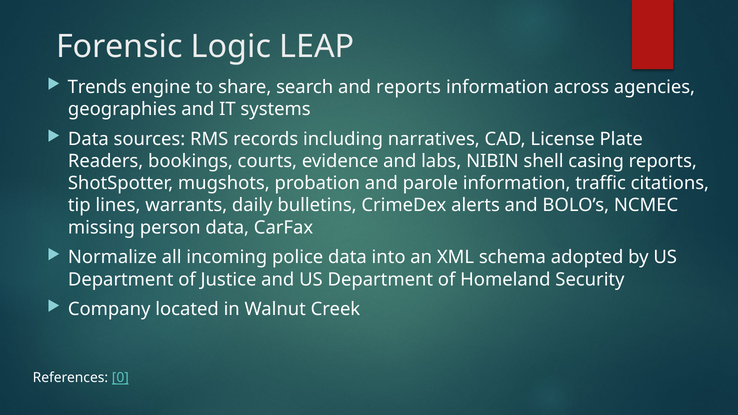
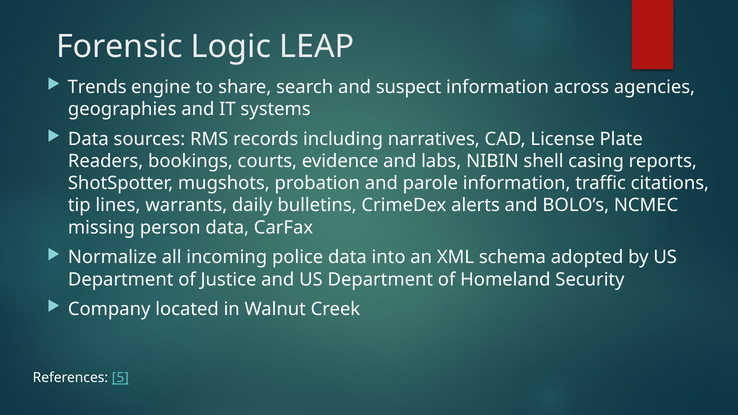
and reports: reports -> suspect
0: 0 -> 5
